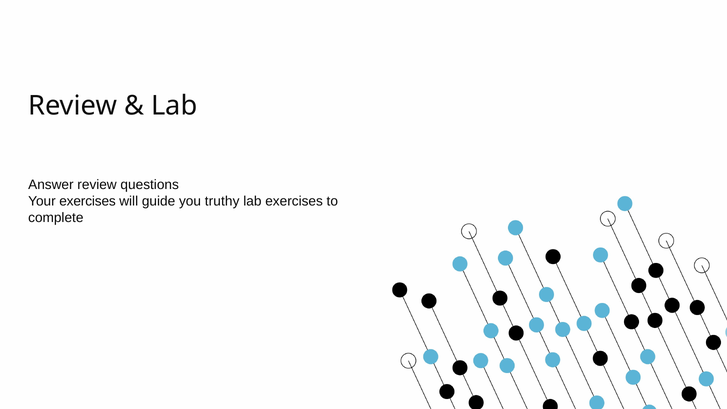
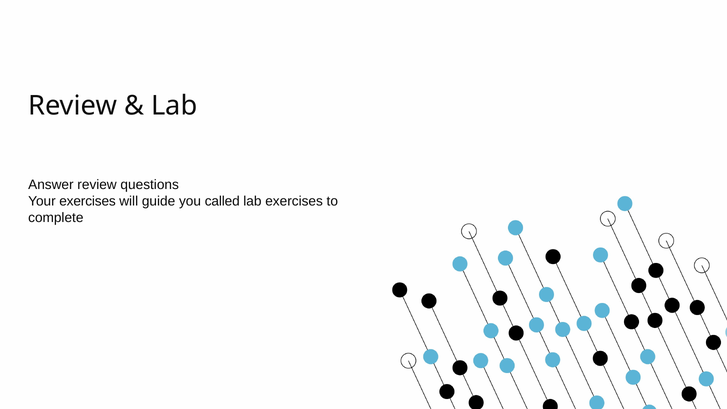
truthy: truthy -> called
